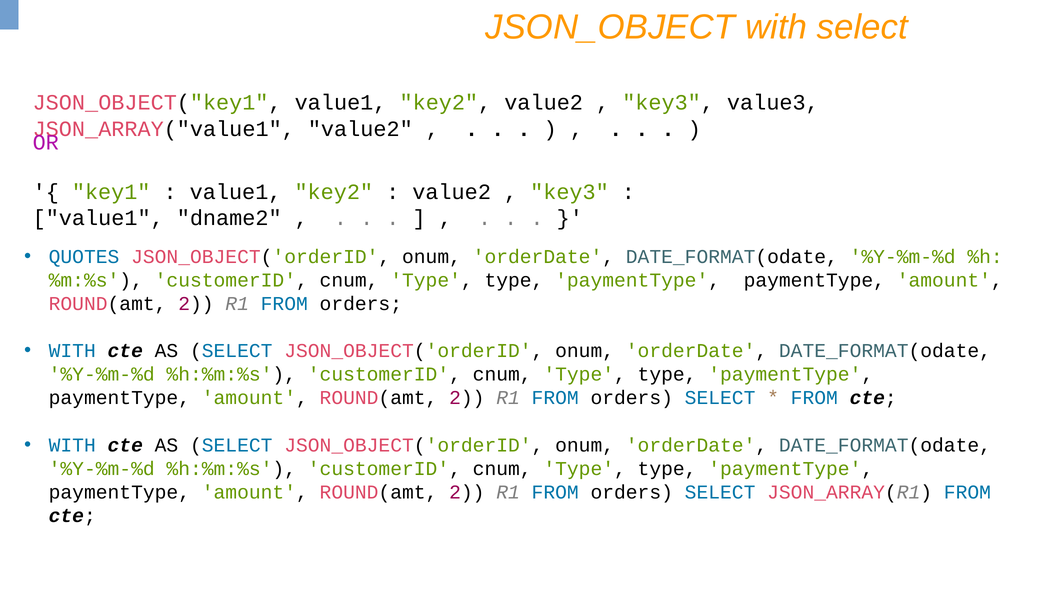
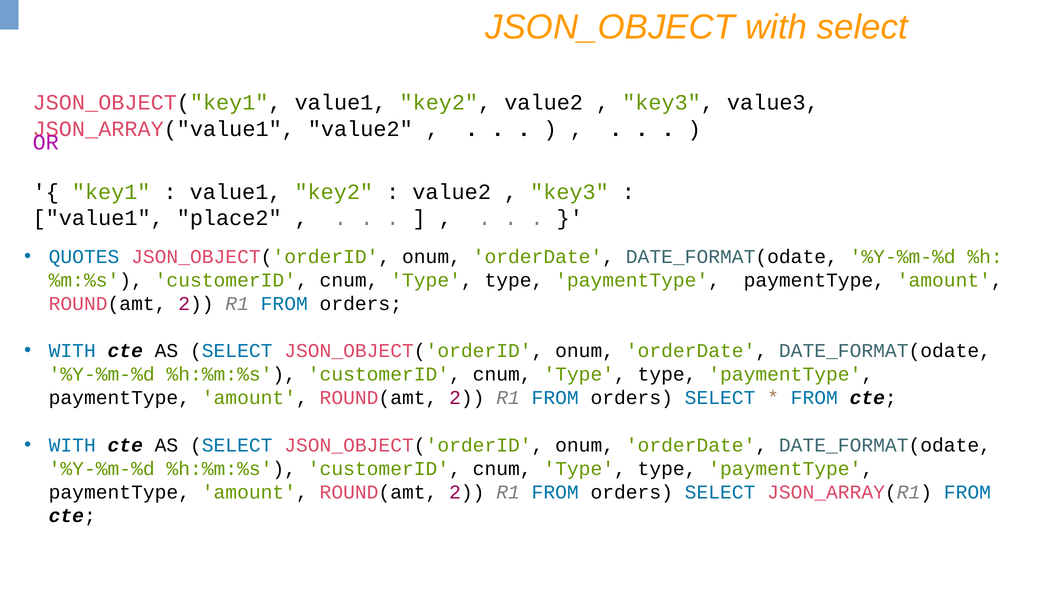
dname2: dname2 -> place2
